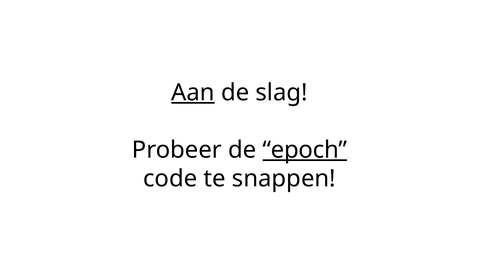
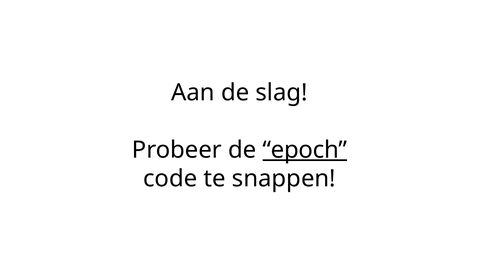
Aan underline: present -> none
